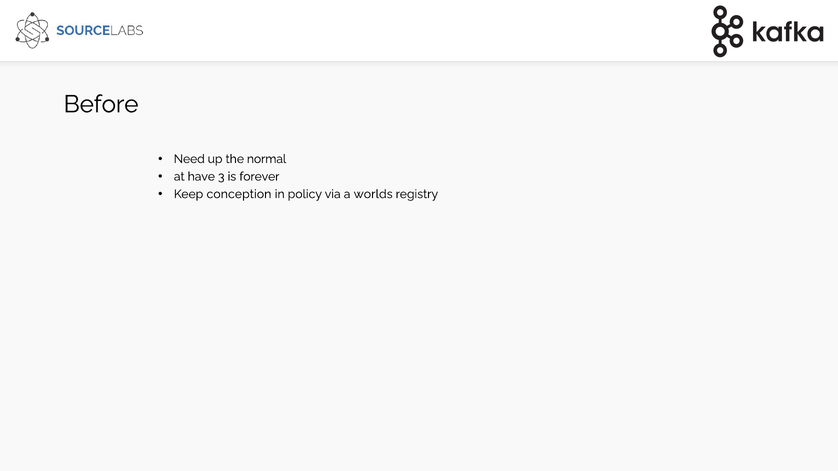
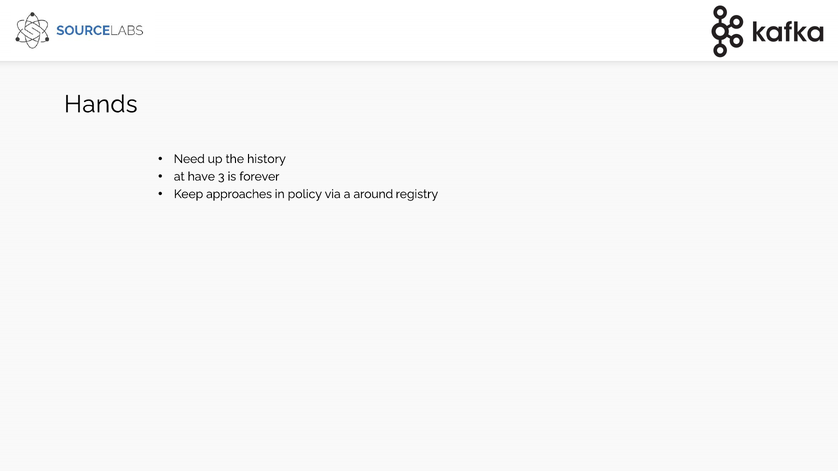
Before: Before -> Hands
normal: normal -> history
conception: conception -> approaches
worlds: worlds -> around
